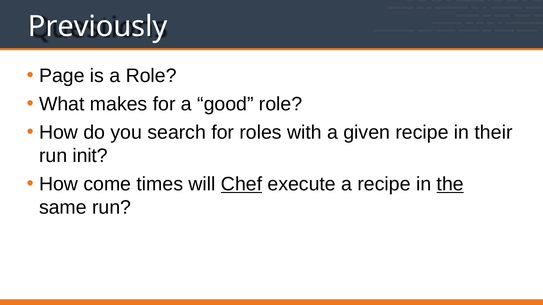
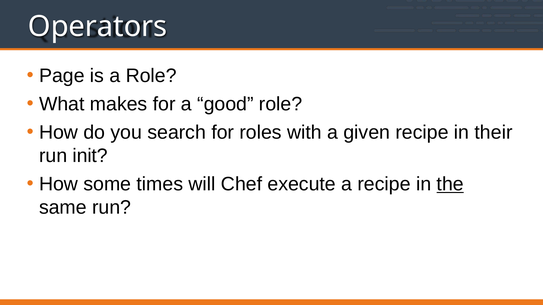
Previously: Previously -> Operators
come: come -> some
Chef underline: present -> none
